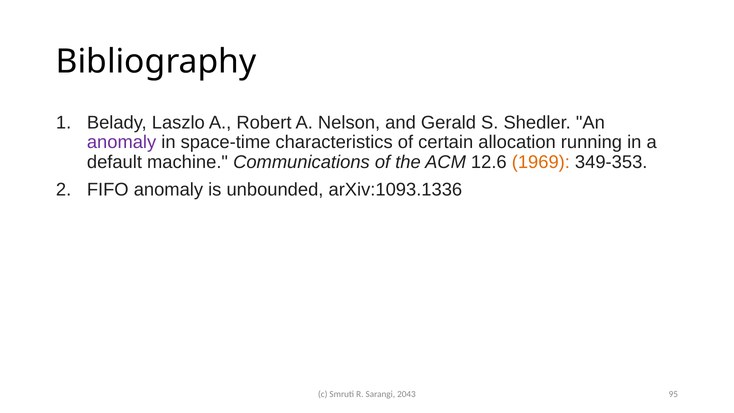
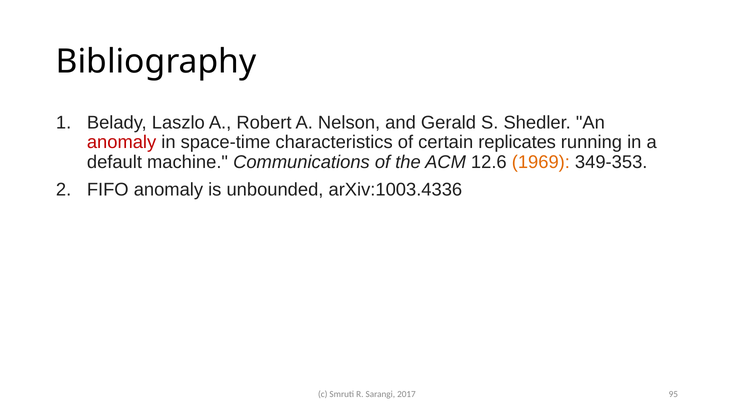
anomaly at (122, 142) colour: purple -> red
allocation: allocation -> replicates
arXiv:1093.1336: arXiv:1093.1336 -> arXiv:1003.4336
2043: 2043 -> 2017
